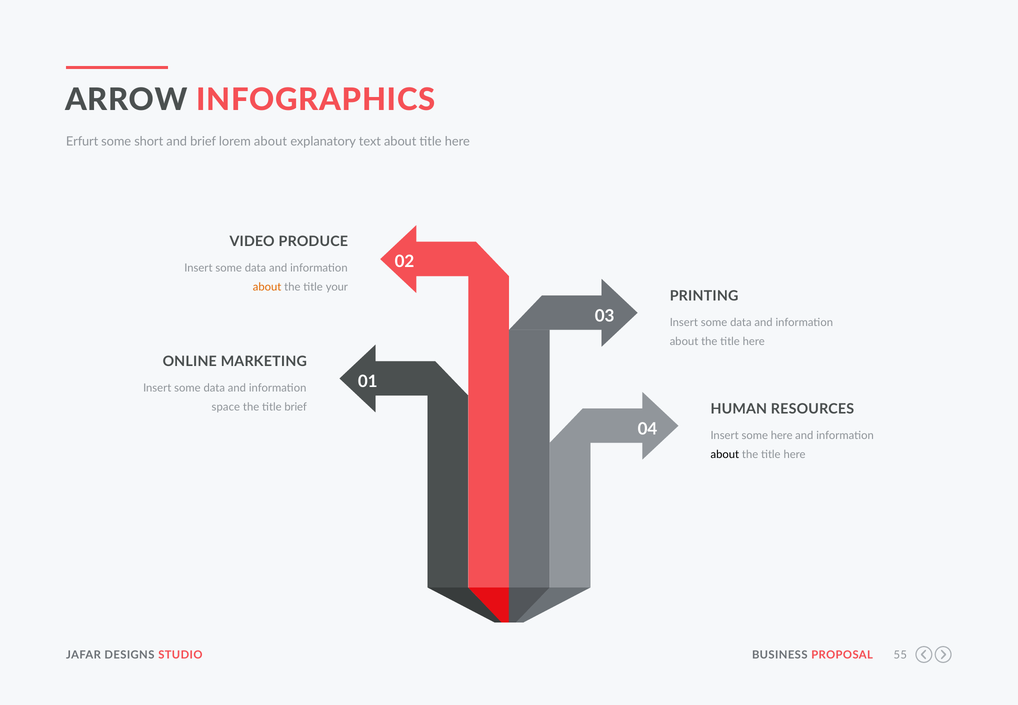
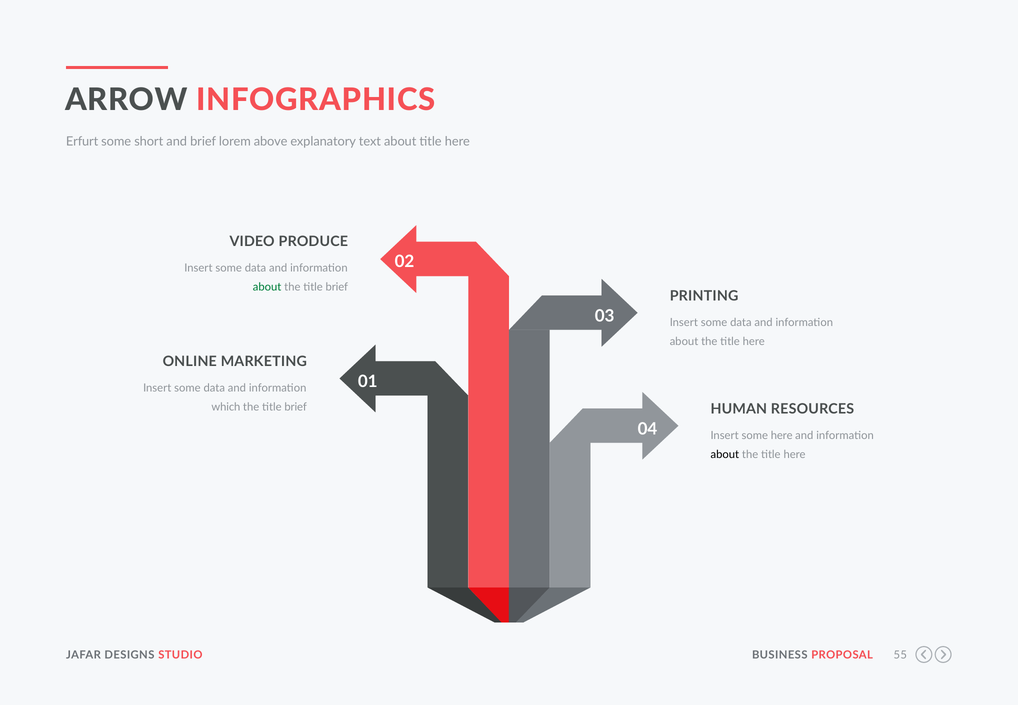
lorem about: about -> above
about at (267, 287) colour: orange -> green
your at (337, 287): your -> brief
space: space -> which
